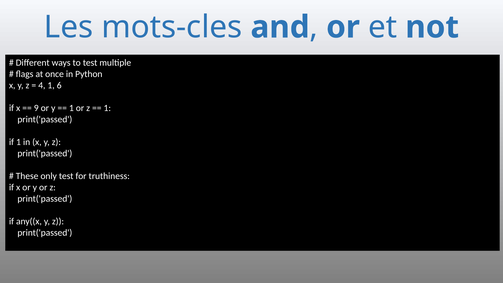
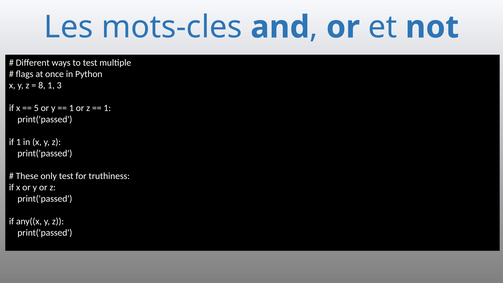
4: 4 -> 8
6: 6 -> 3
9: 9 -> 5
